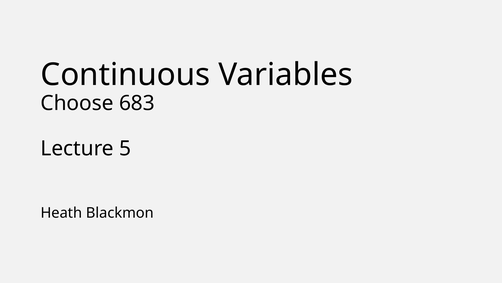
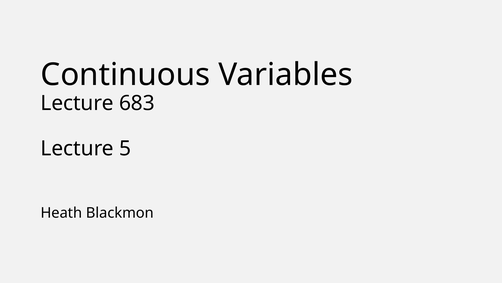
Choose at (77, 103): Choose -> Lecture
